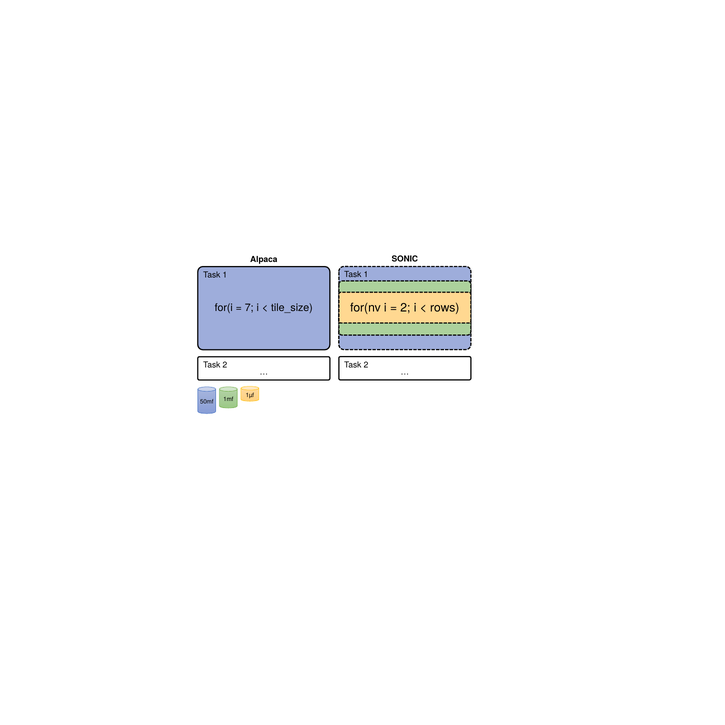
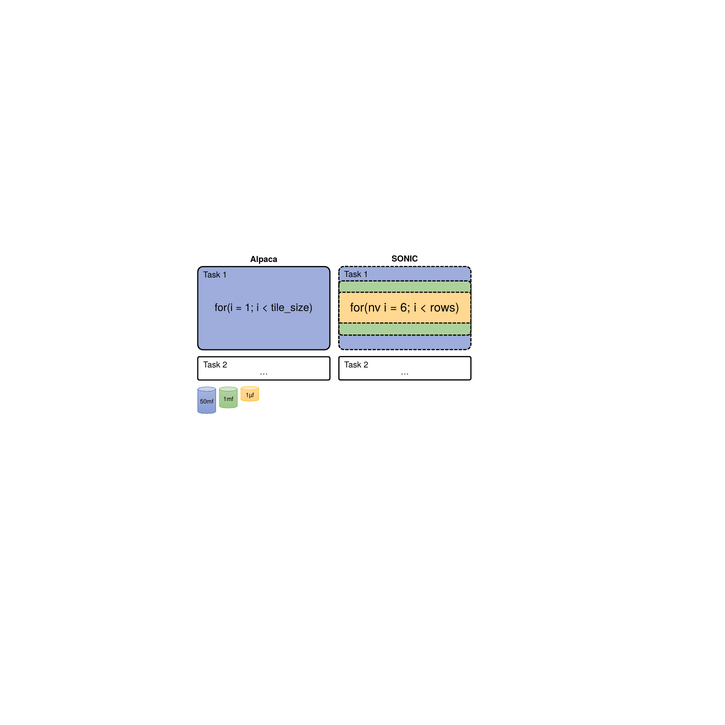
2 at (405, 308): 2 -> 6
7 at (249, 307): 7 -> 1
